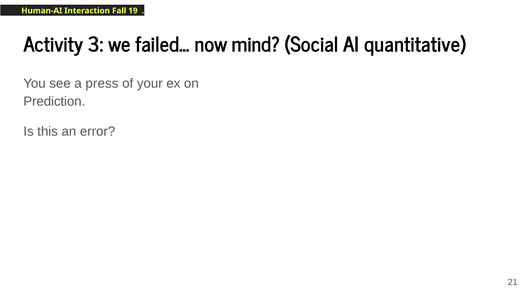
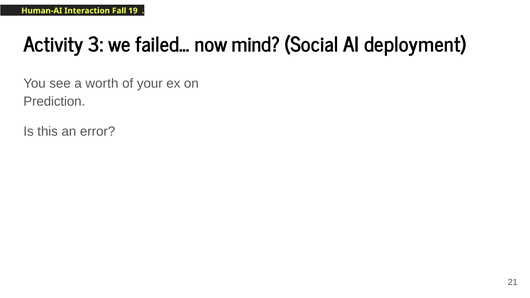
quantitative: quantitative -> deployment
press: press -> worth
